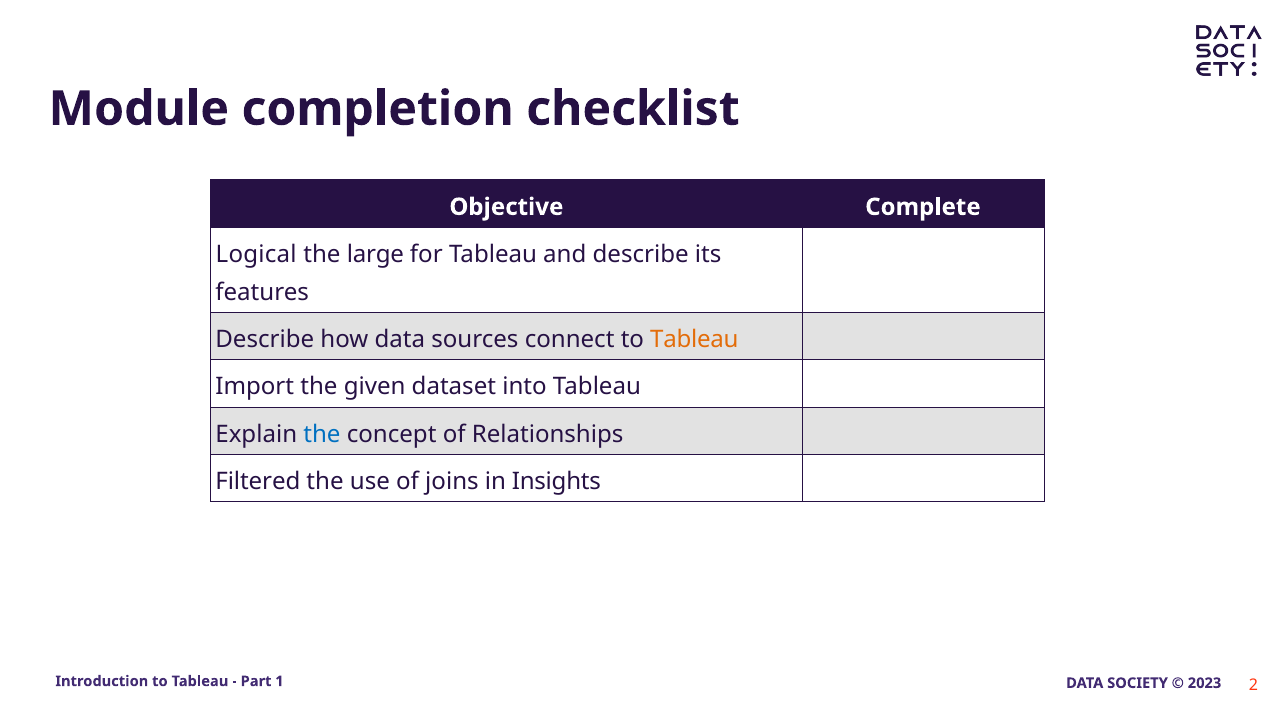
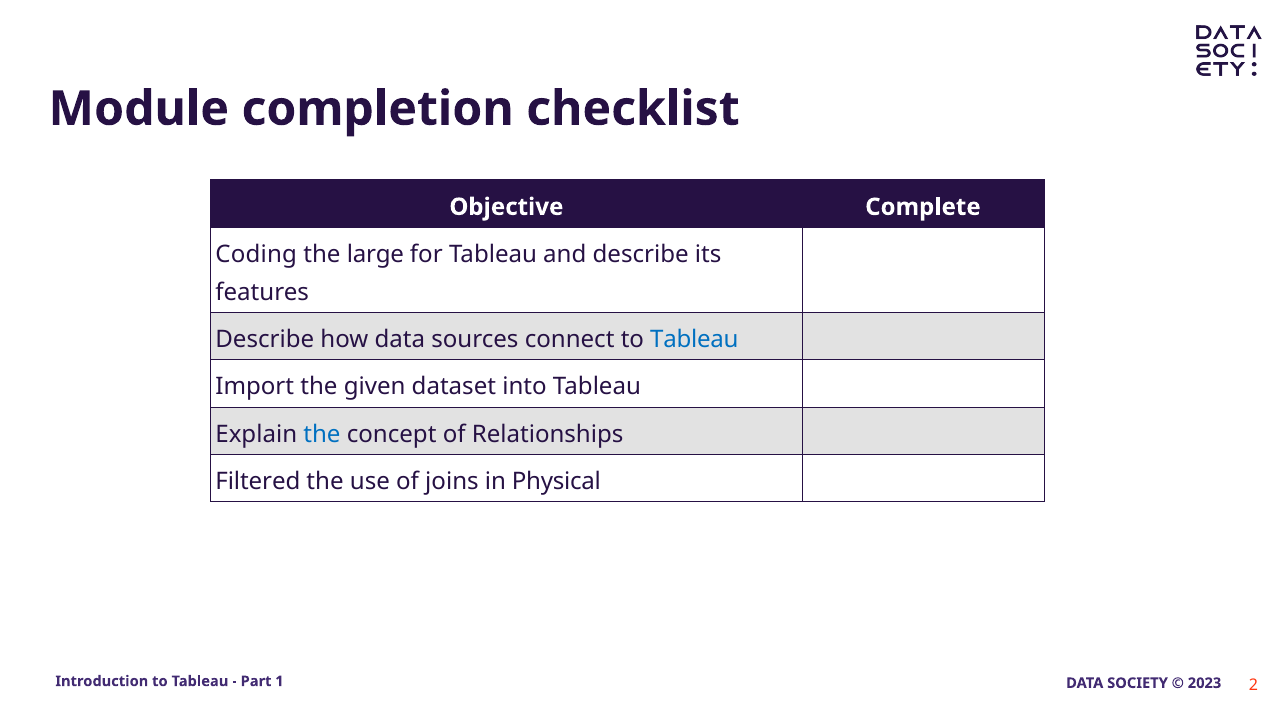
Logical: Logical -> Coding
Tableau at (694, 339) colour: orange -> blue
Insights: Insights -> Physical
